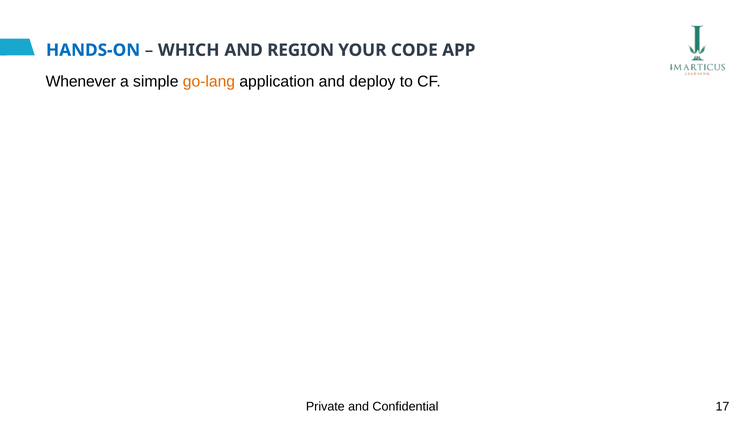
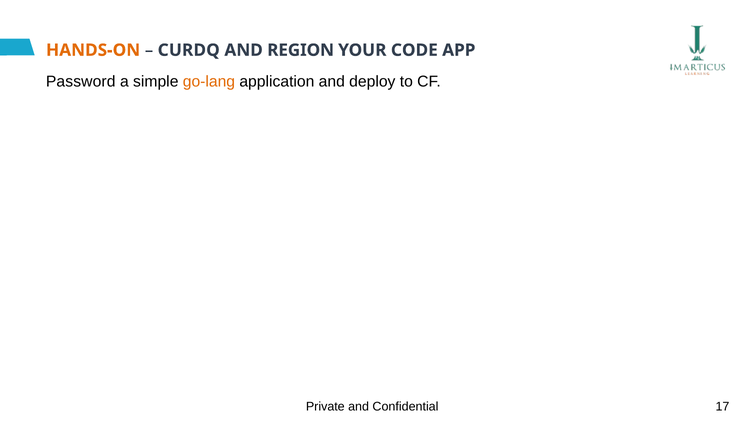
HANDS-ON colour: blue -> orange
WHICH: WHICH -> CURDQ
Whenever: Whenever -> Password
